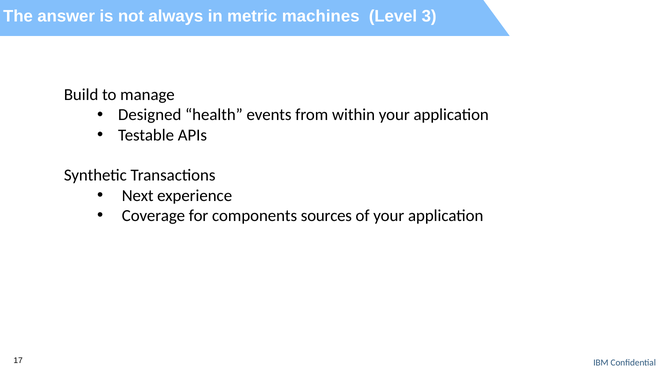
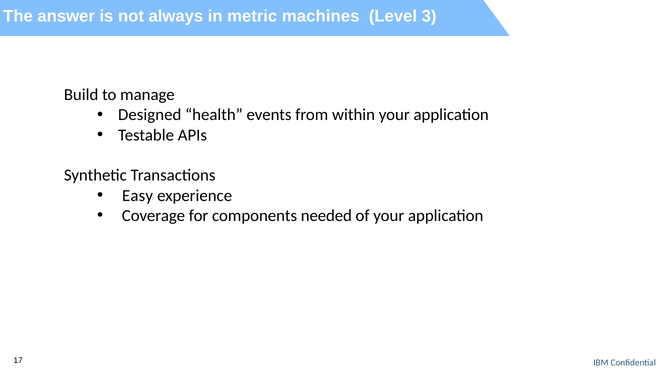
Next: Next -> Easy
sources: sources -> needed
